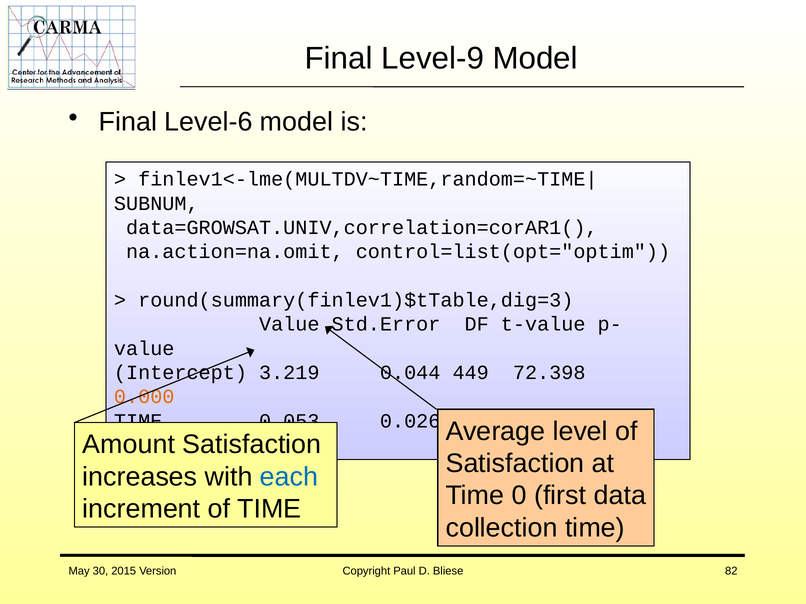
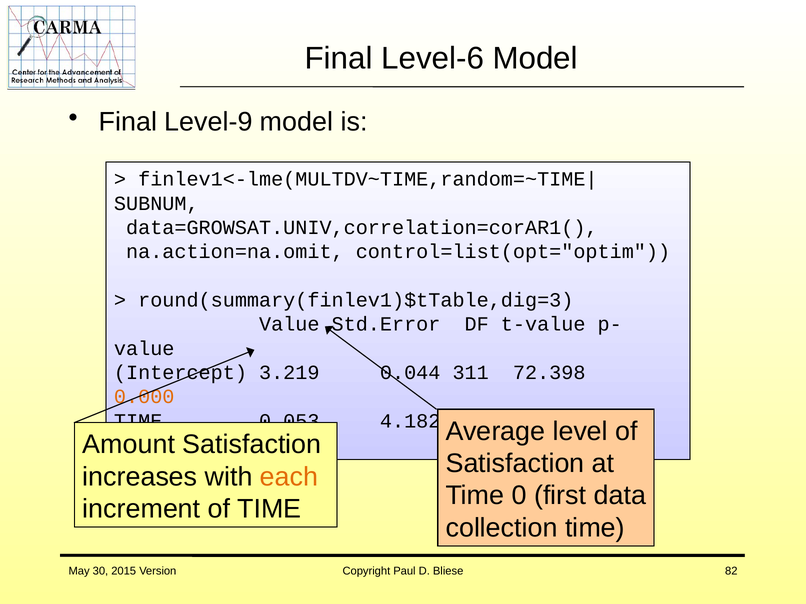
Level-9: Level-9 -> Level-6
Level-6: Level-6 -> Level-9
449: 449 -> 311
0.026: 0.026 -> 4.182
each colour: blue -> orange
